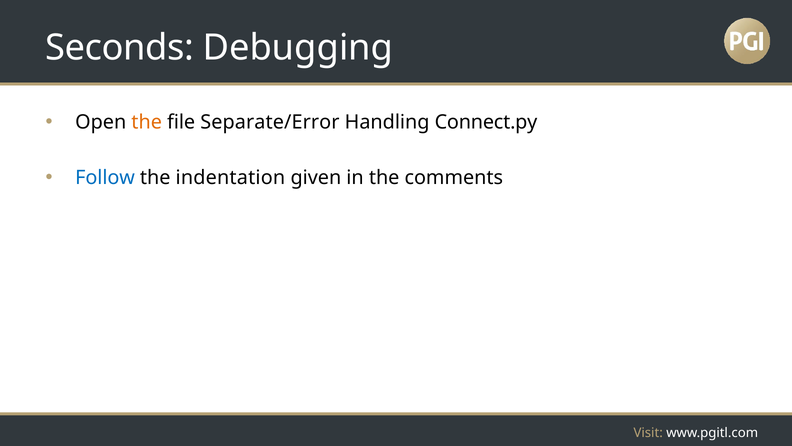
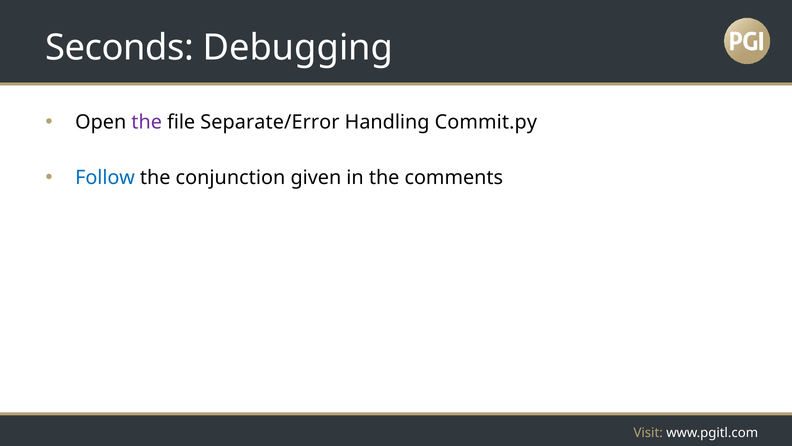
the at (147, 122) colour: orange -> purple
Connect.py: Connect.py -> Commit.py
indentation: indentation -> conjunction
